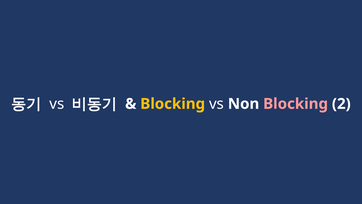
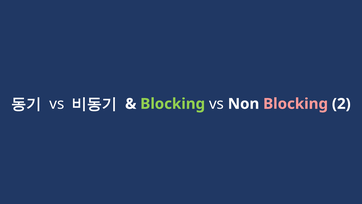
Blocking at (173, 104) colour: yellow -> light green
